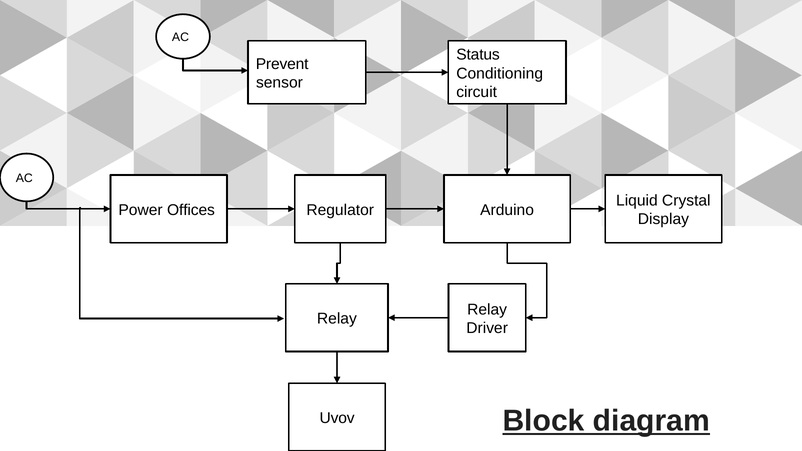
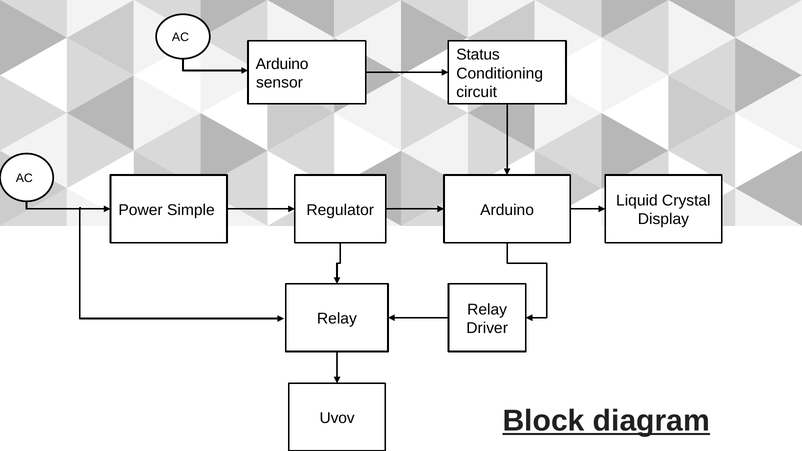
Prevent at (282, 64): Prevent -> Arduino
Offices: Offices -> Simple
